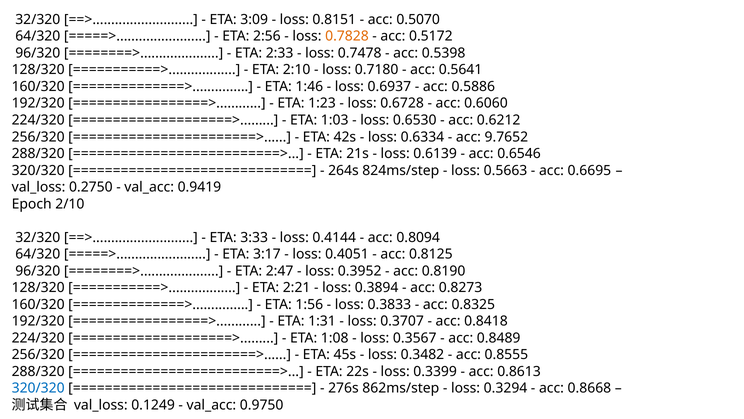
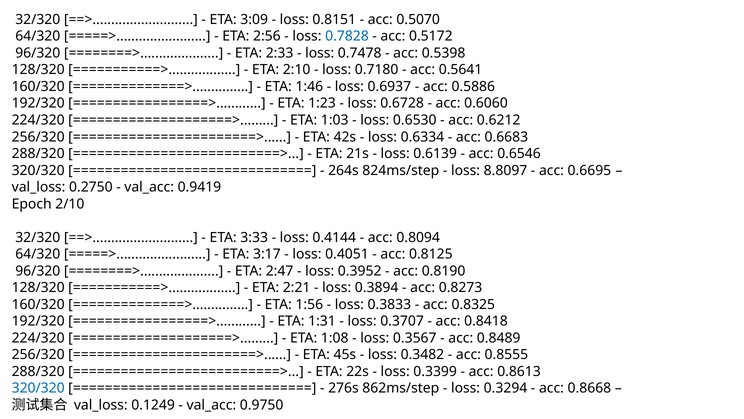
0.7828 colour: orange -> blue
9.7652: 9.7652 -> 0.6683
0.5663: 0.5663 -> 8.8097
